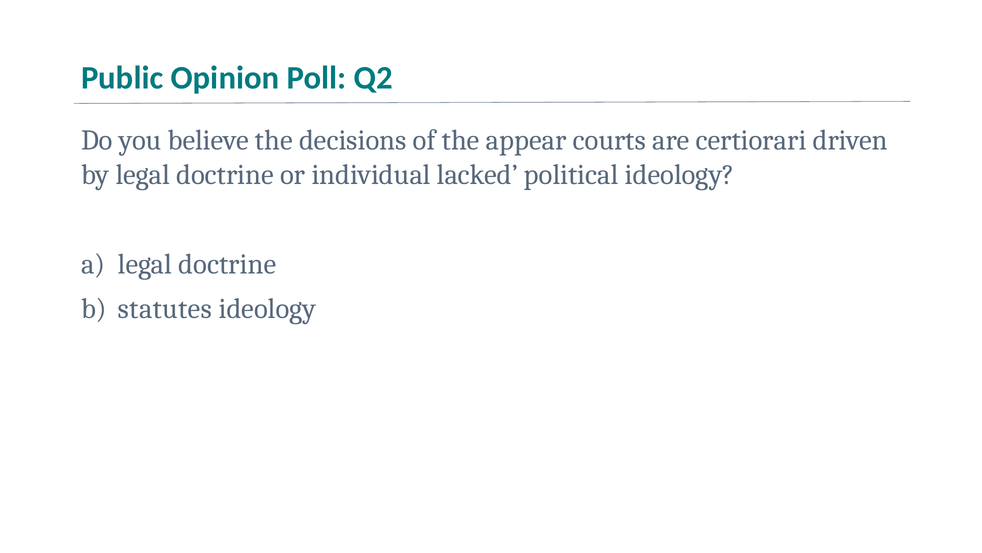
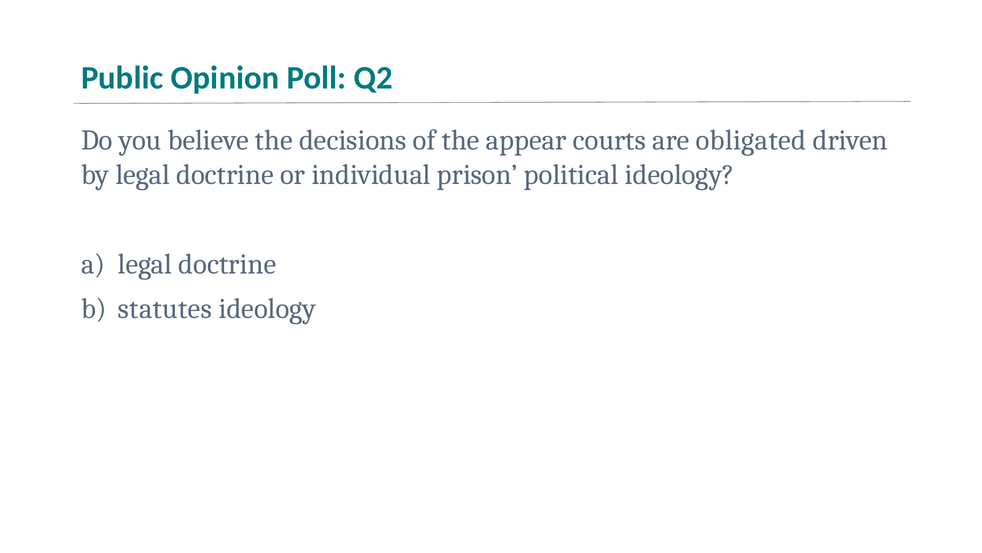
certiorari: certiorari -> obligated
lacked: lacked -> prison
